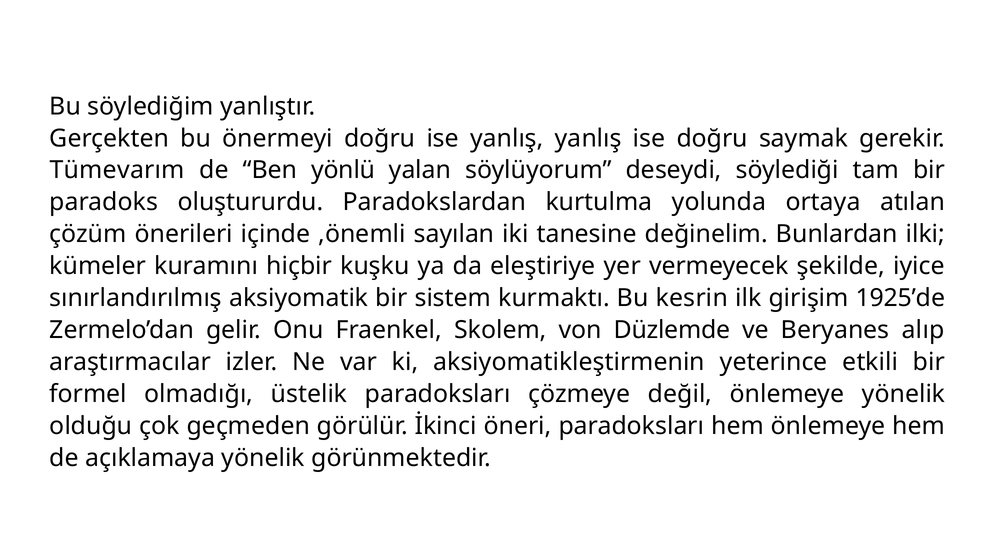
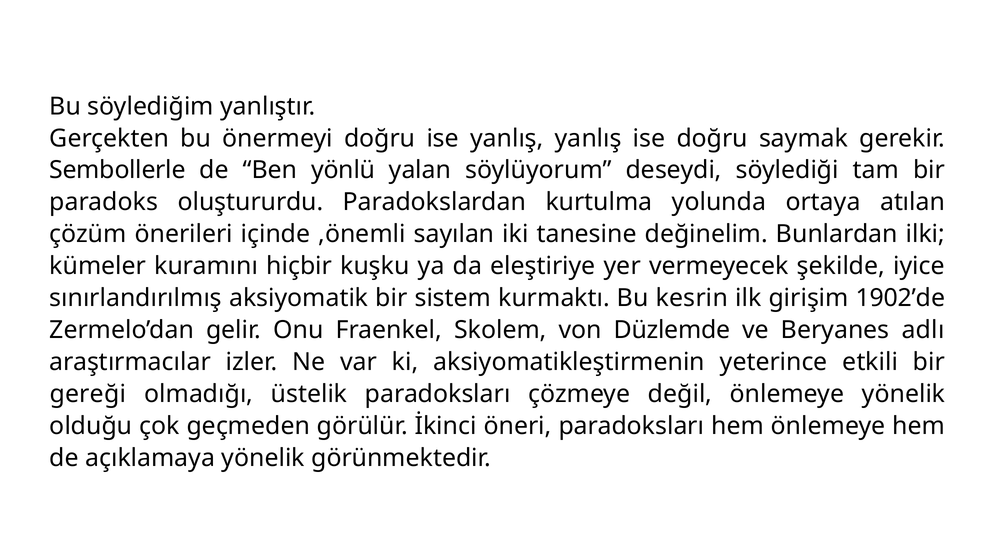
Tümevarım: Tümevarım -> Sembollerle
1925’de: 1925’de -> 1902’de
alıp: alıp -> adlı
formel: formel -> gereği
